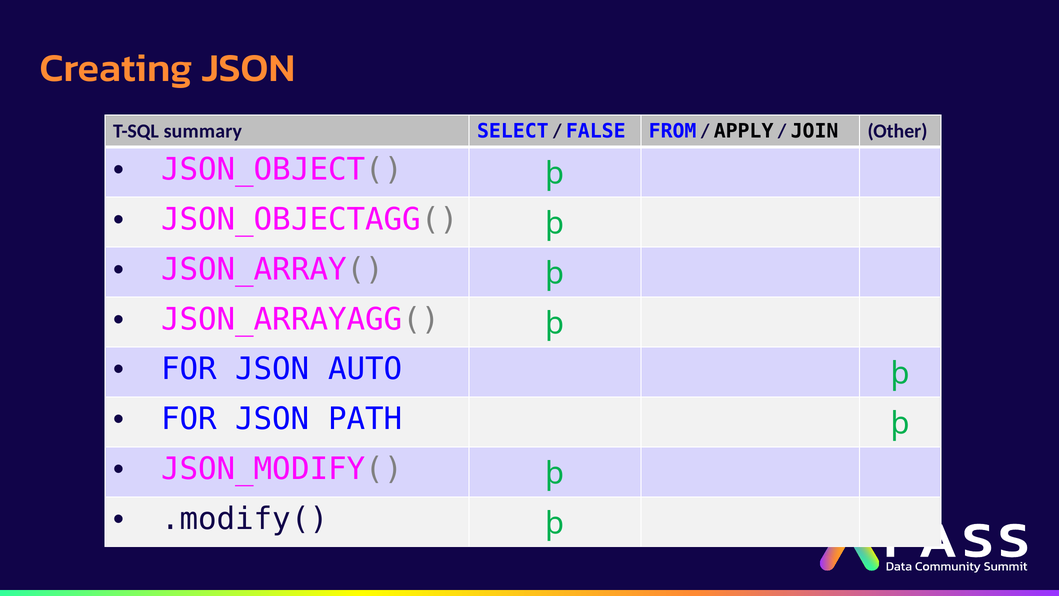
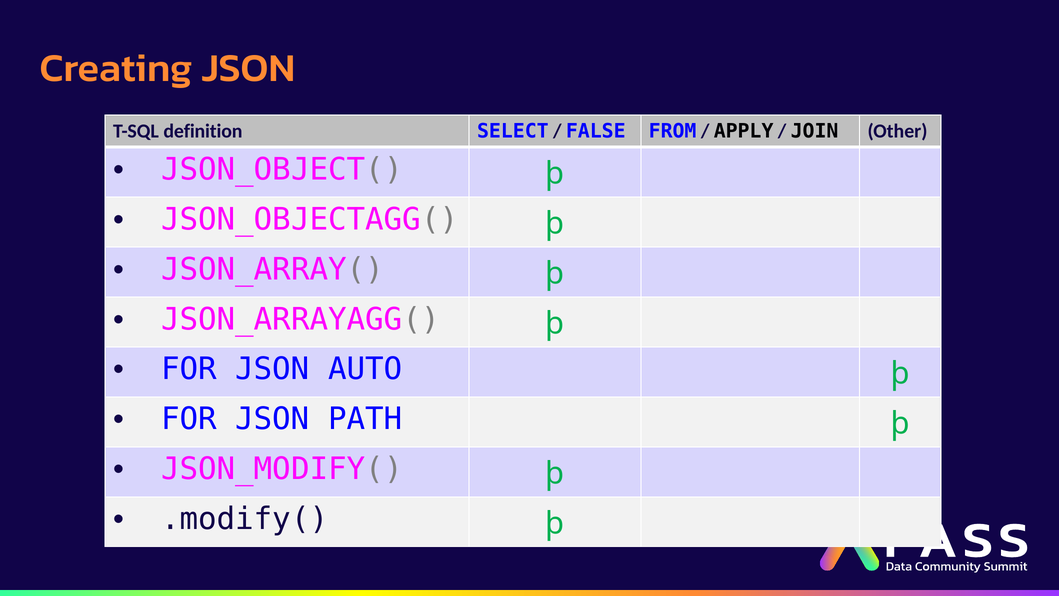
summary: summary -> definition
